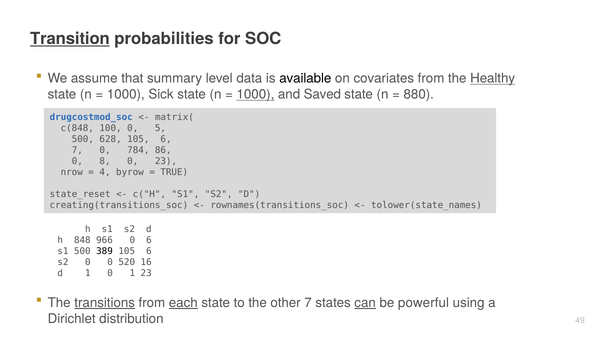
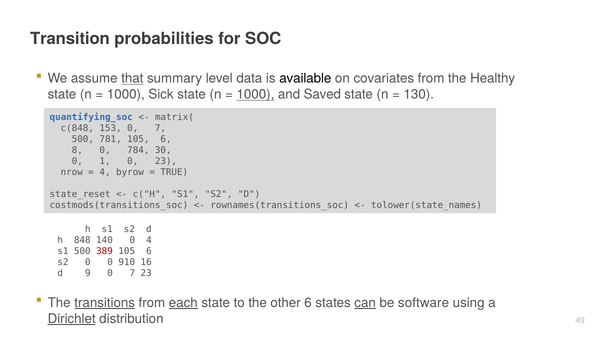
Transition underline: present -> none
that underline: none -> present
Healthy underline: present -> none
880: 880 -> 130
drugcostmod_soc: drugcostmod_soc -> quantifying_soc
100: 100 -> 153
5 at (160, 128): 5 -> 7
628: 628 -> 781
7 at (77, 150): 7 -> 8
86: 86 -> 30
8: 8 -> 1
creating(transitions_soc: creating(transitions_soc -> costmods(transitions_soc
966: 966 -> 140
0 6: 6 -> 4
389 colour: black -> red
520: 520 -> 910
d 1: 1 -> 9
1 at (132, 273): 1 -> 7
other 7: 7 -> 6
powerful: powerful -> software
Dirichlet underline: none -> present
